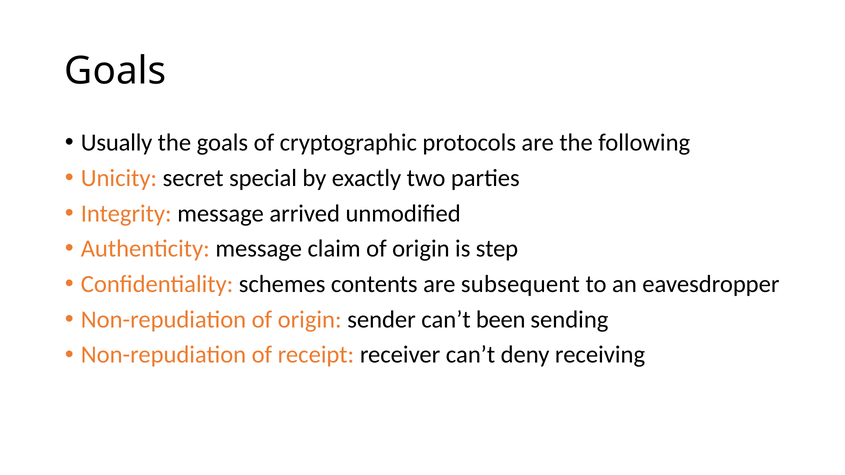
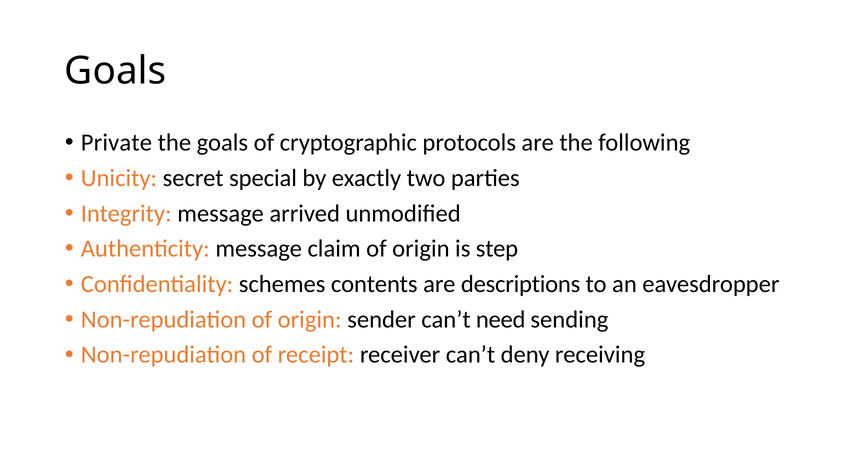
Usually: Usually -> Private
subsequent: subsequent -> descriptions
been: been -> need
